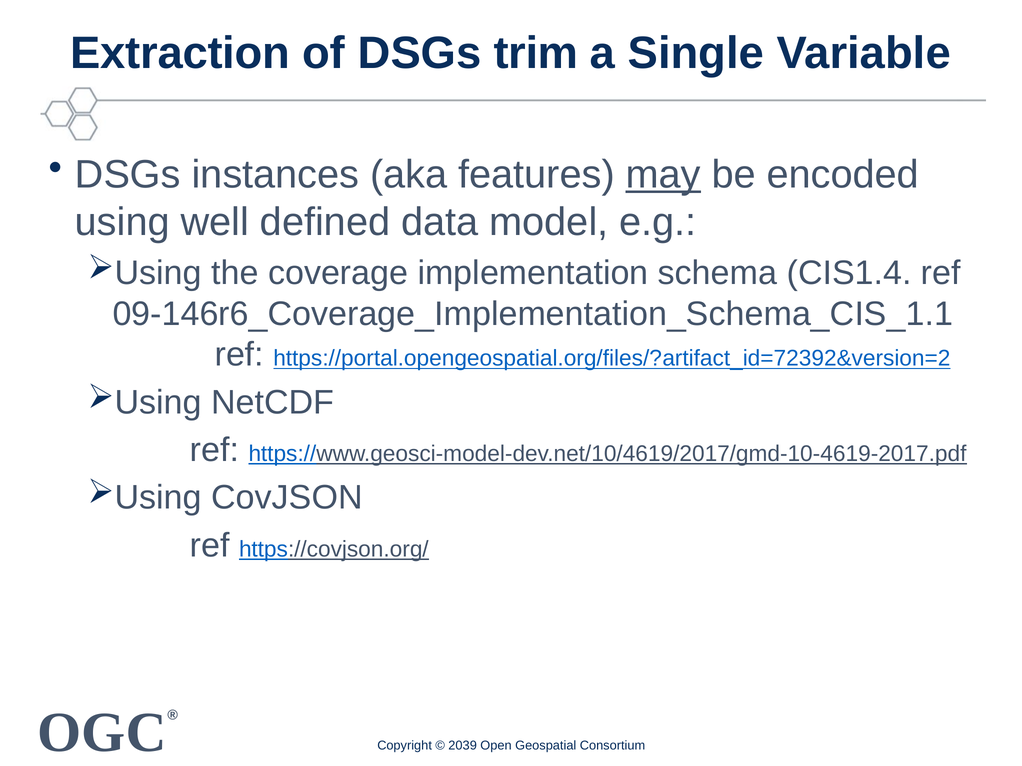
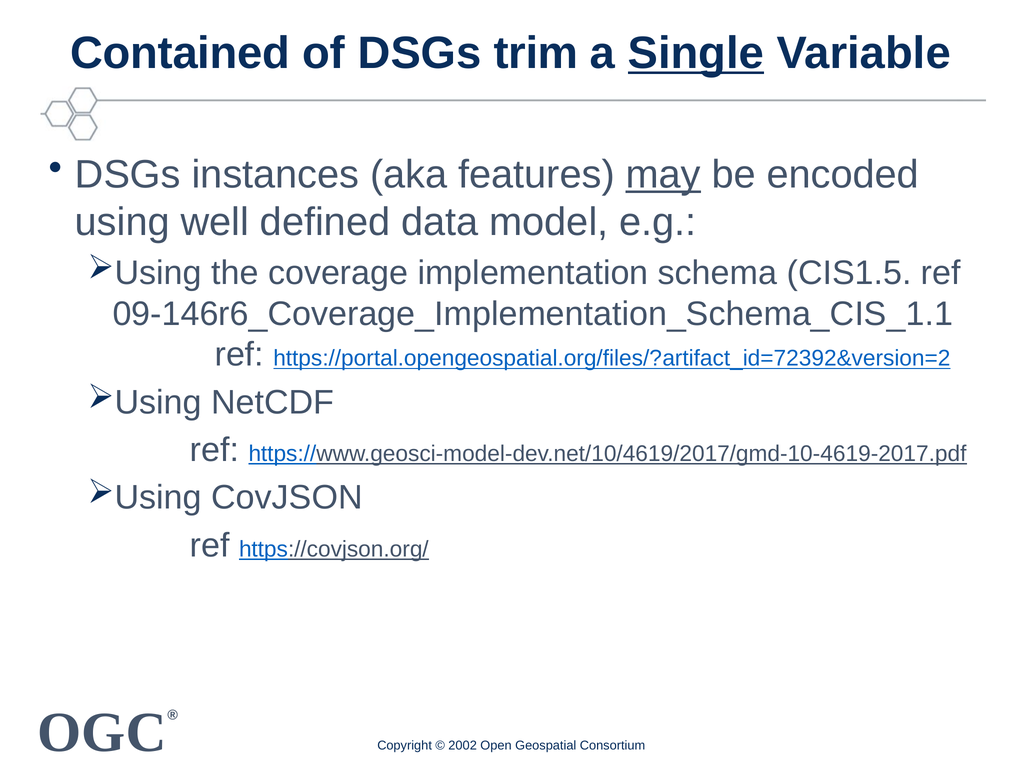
Extraction: Extraction -> Contained
Single underline: none -> present
CIS1.4: CIS1.4 -> CIS1.5
2039: 2039 -> 2002
